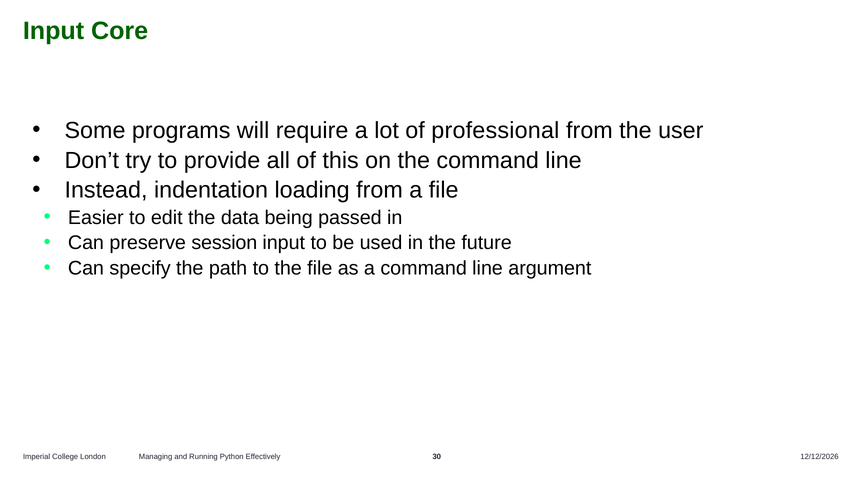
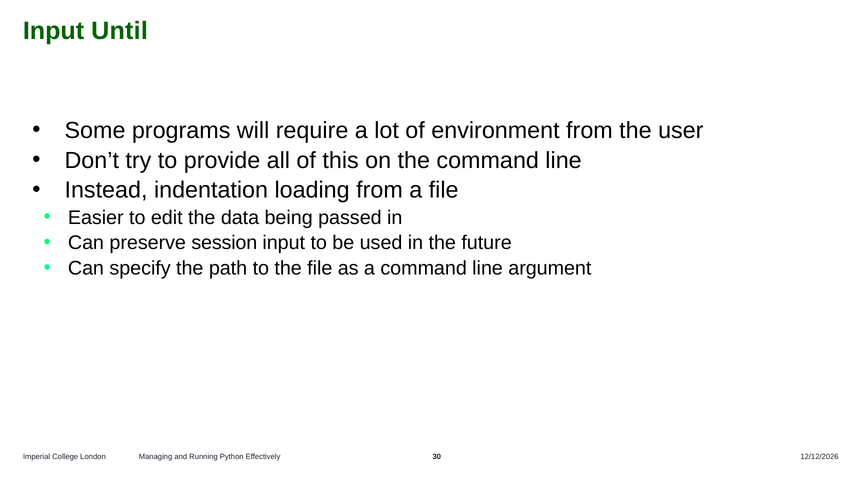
Core: Core -> Until
professional: professional -> environment
